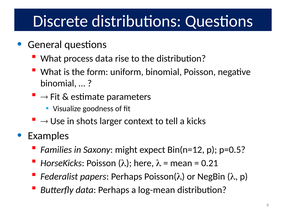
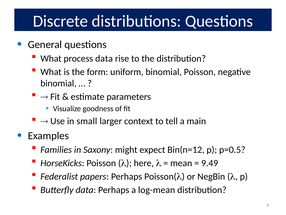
shots: shots -> small
kicks: kicks -> main
0.21: 0.21 -> 9.49
